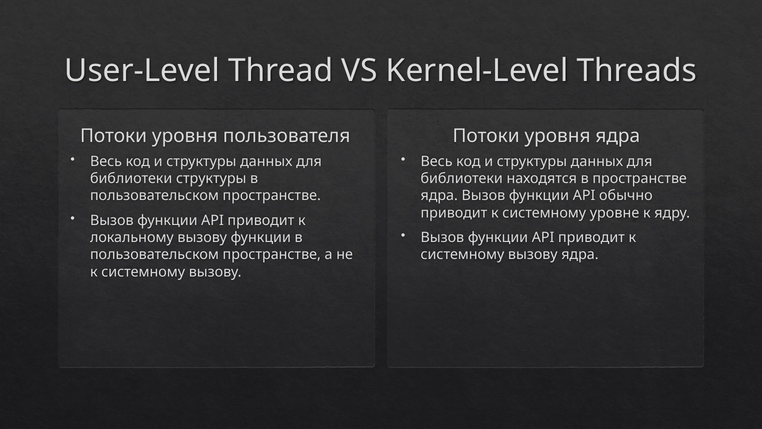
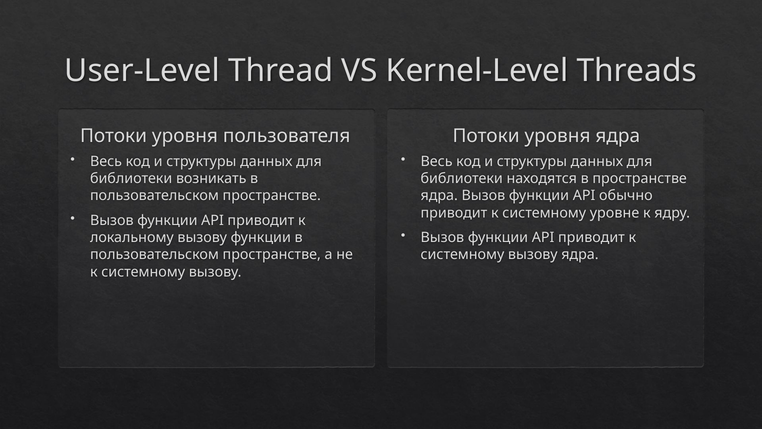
библиотеки структуры: структуры -> возникать
